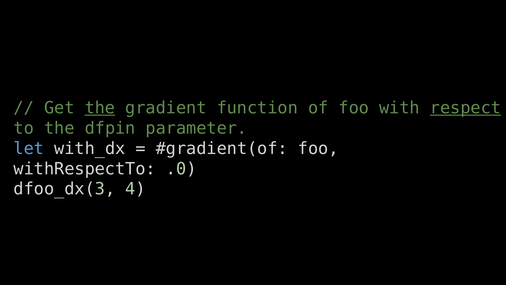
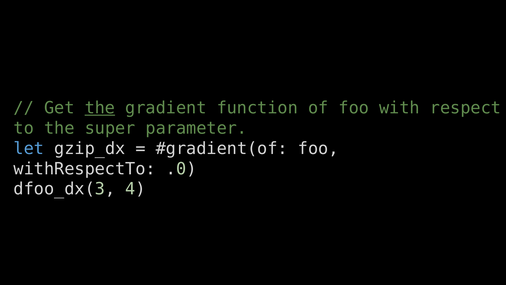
respect underline: present -> none
dfpin: dfpin -> super
with_dx: with_dx -> gzip_dx
